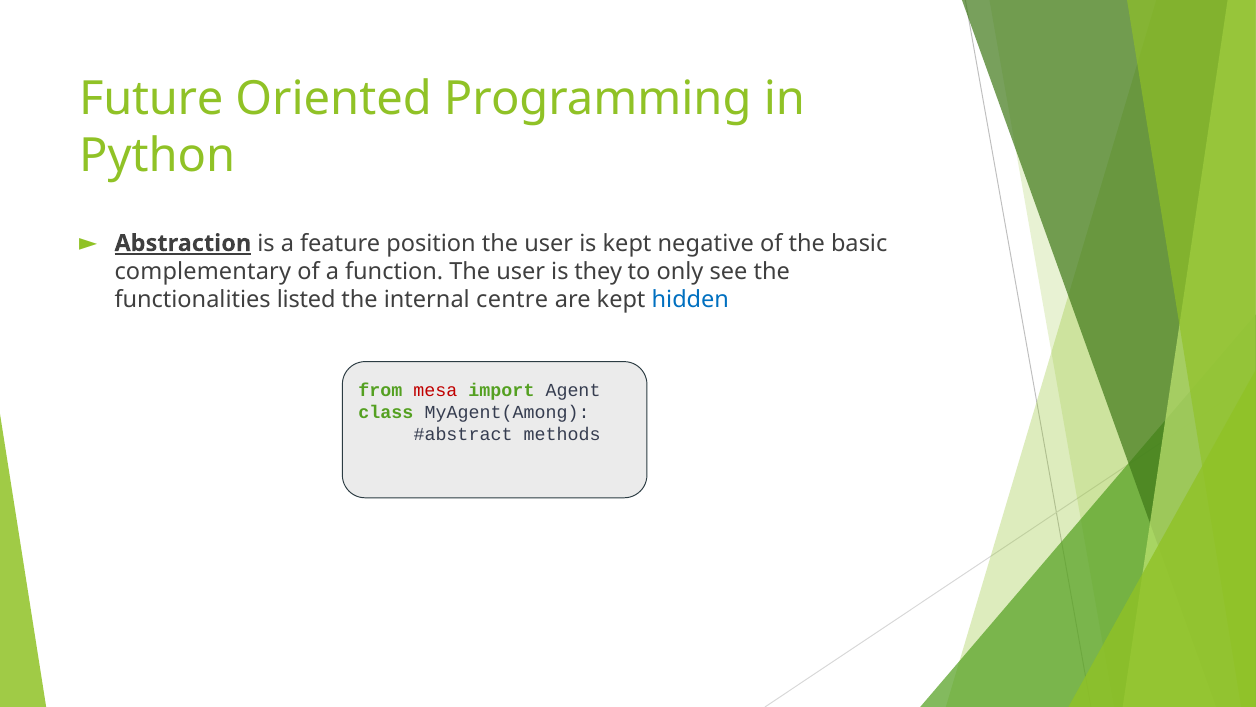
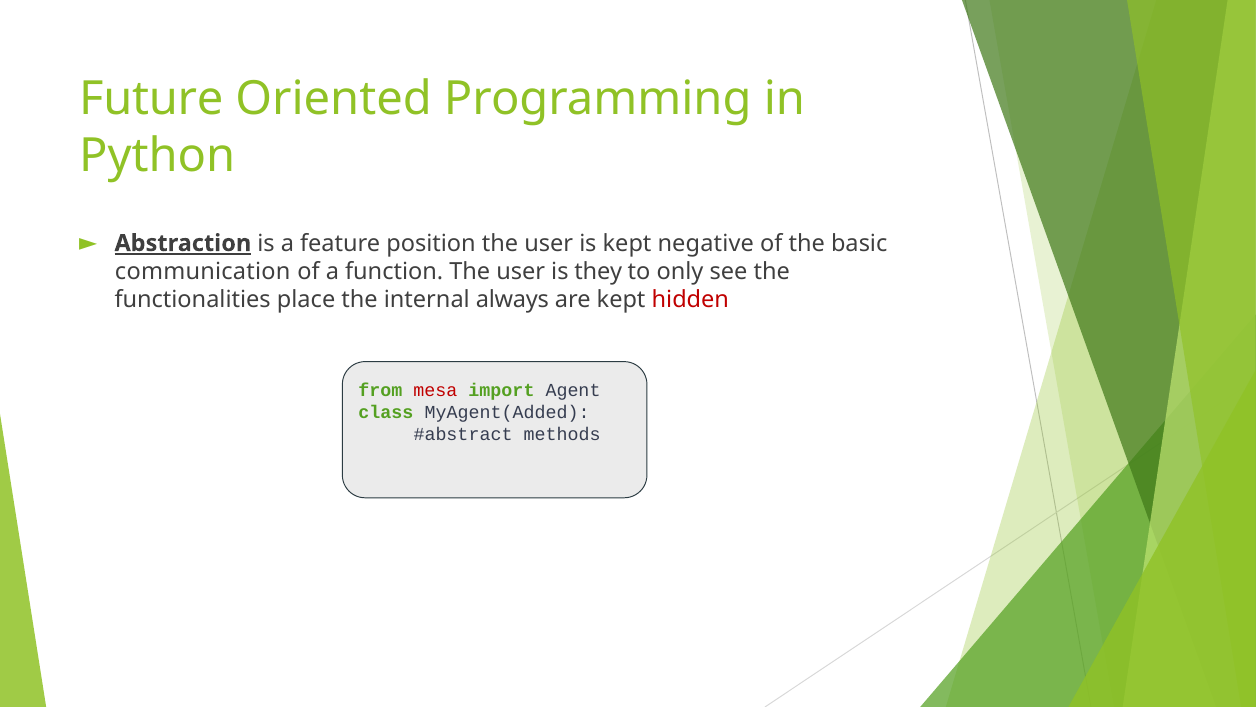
complementary: complementary -> communication
listed: listed -> place
centre: centre -> always
hidden colour: blue -> red
MyAgent(Among: MyAgent(Among -> MyAgent(Added
